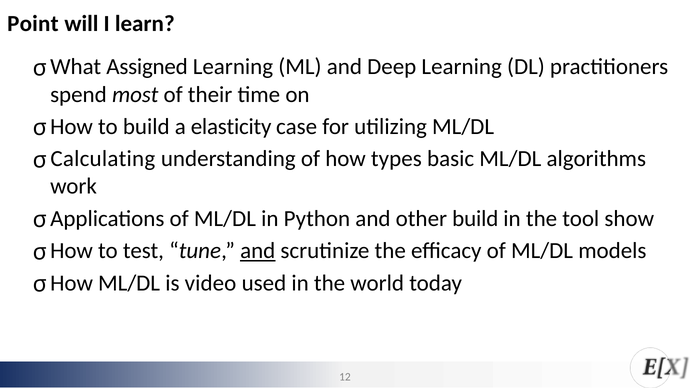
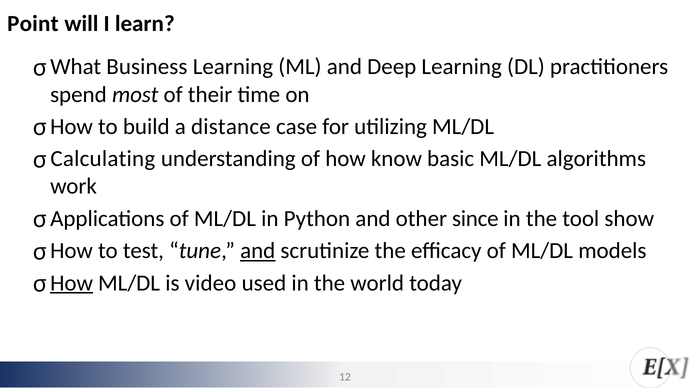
Assigned: Assigned -> Business
elasticity: elasticity -> distance
types: types -> know
other build: build -> since
How at (72, 283) underline: none -> present
